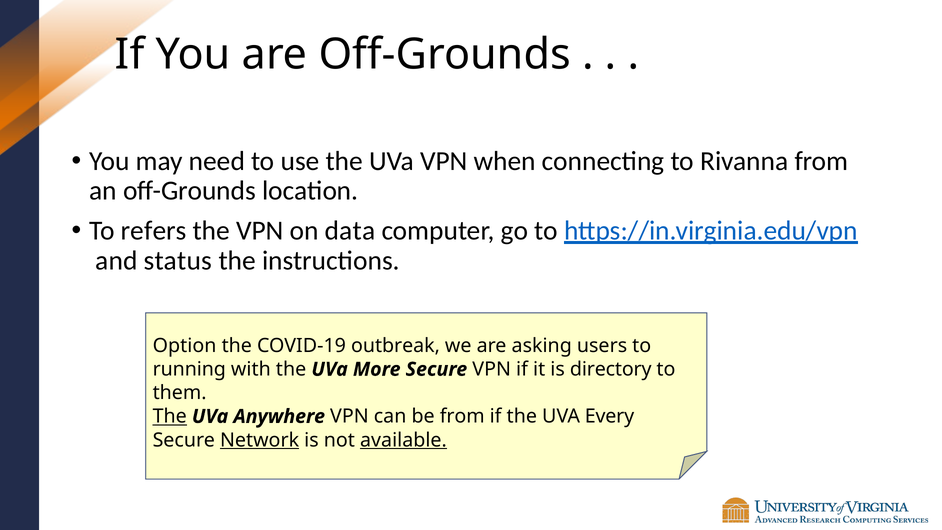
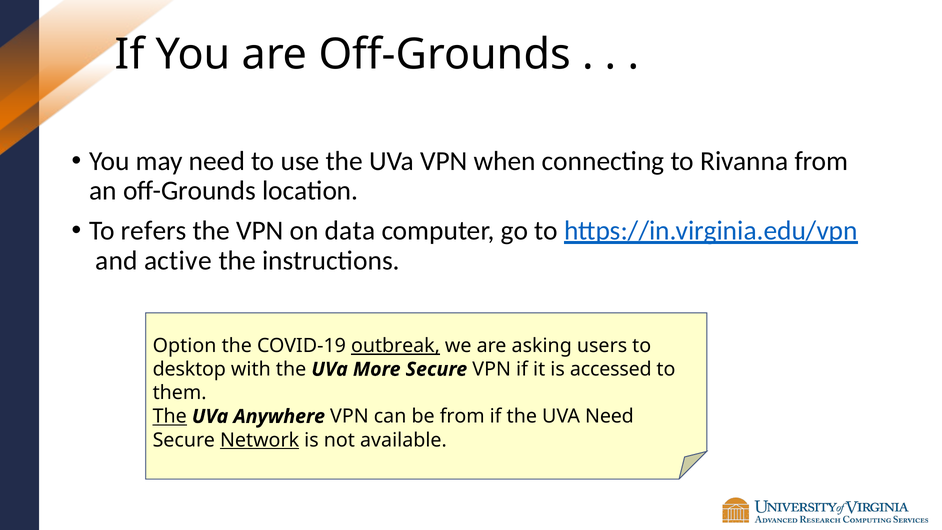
status: status -> active
outbreak underline: none -> present
running: running -> desktop
directory: directory -> accessed
UVA Every: Every -> Need
available underline: present -> none
